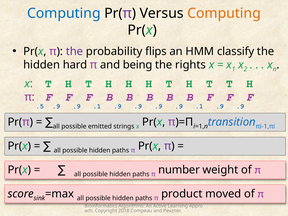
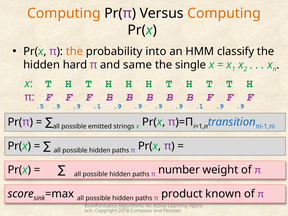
Computing at (64, 13) colour: blue -> orange
the at (74, 51) colour: purple -> orange
flips: flips -> into
being: being -> same
rights: rights -> single
moved: moved -> known
